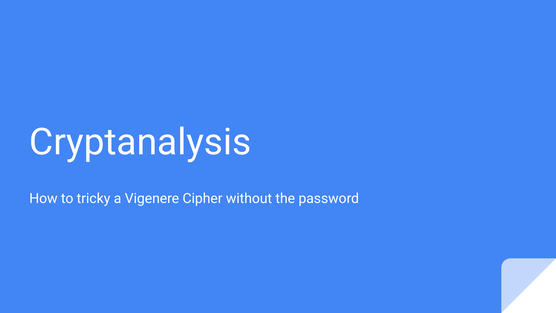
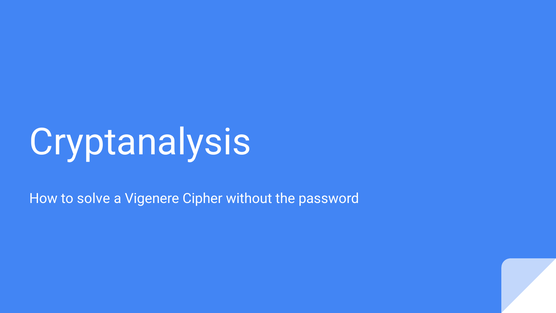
tricky: tricky -> solve
